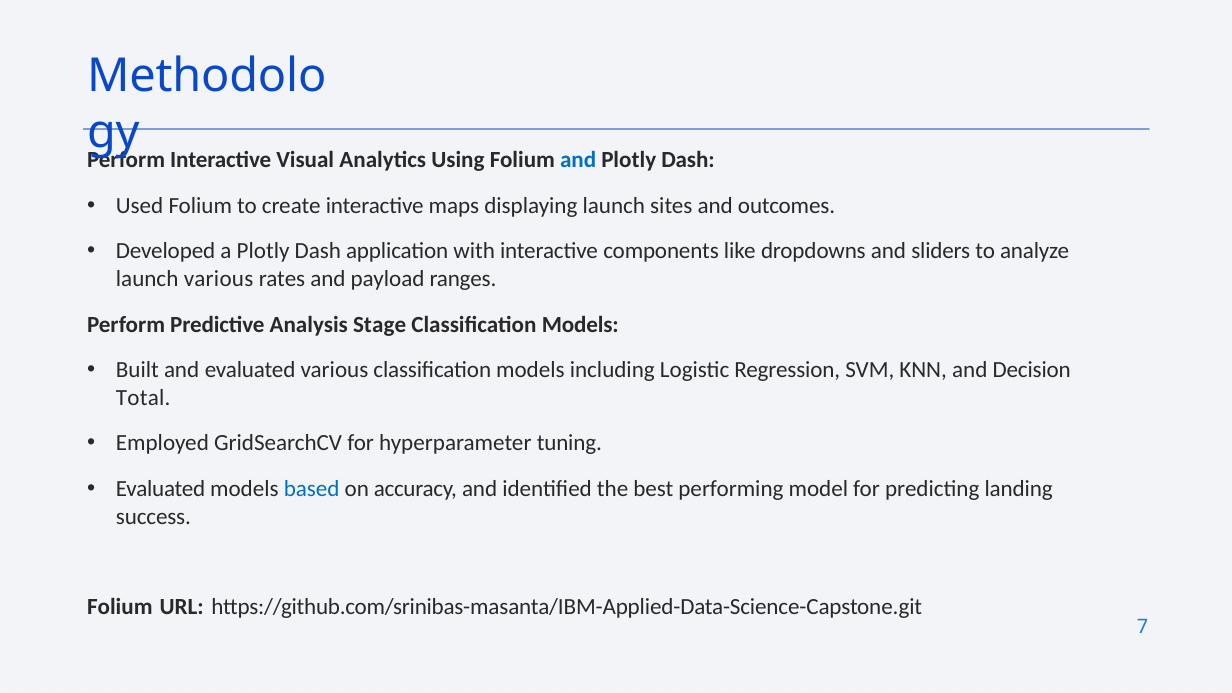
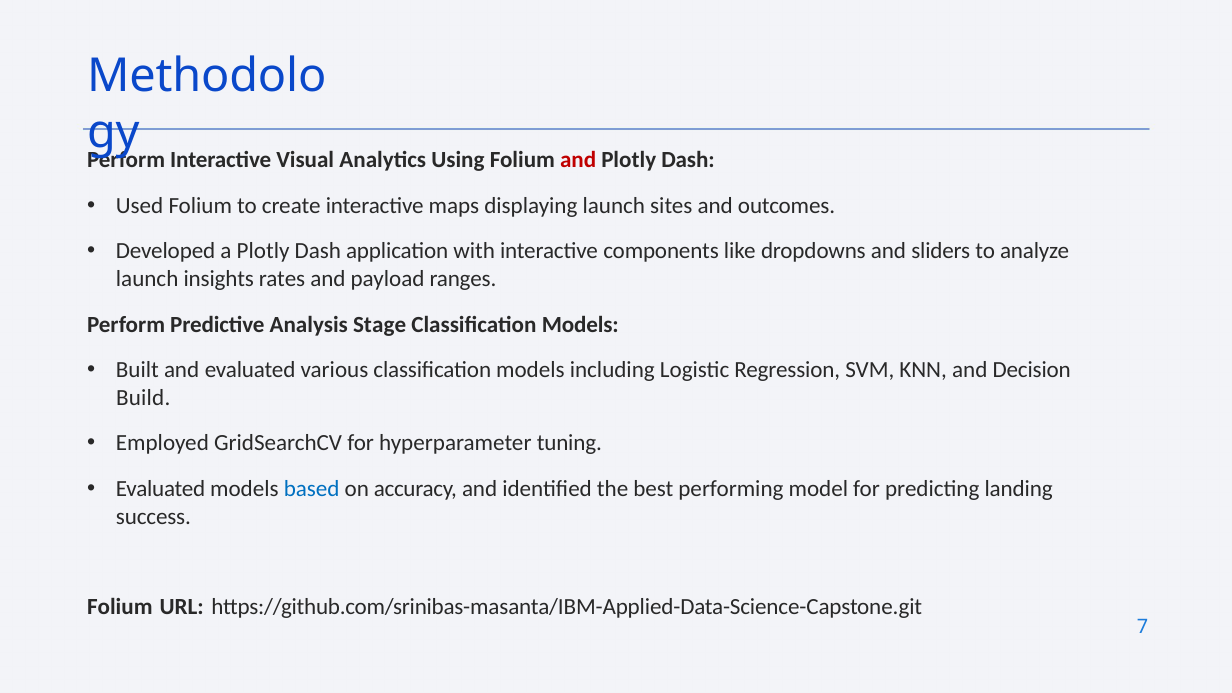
and at (578, 160) colour: blue -> red
launch various: various -> insights
Total: Total -> Build
